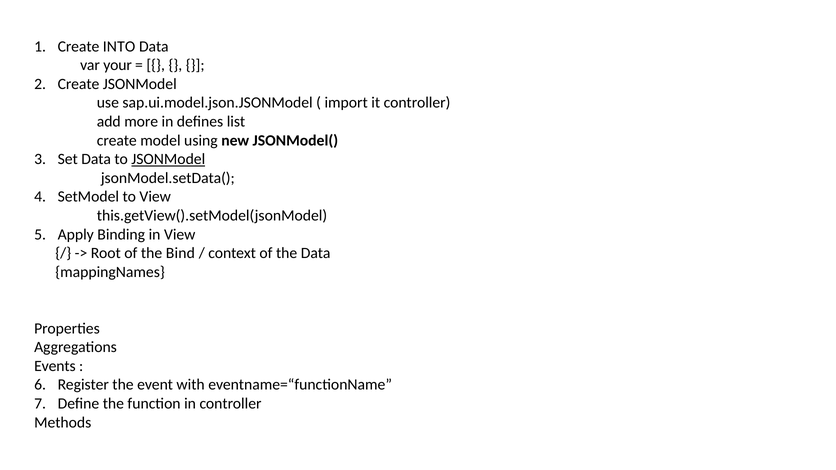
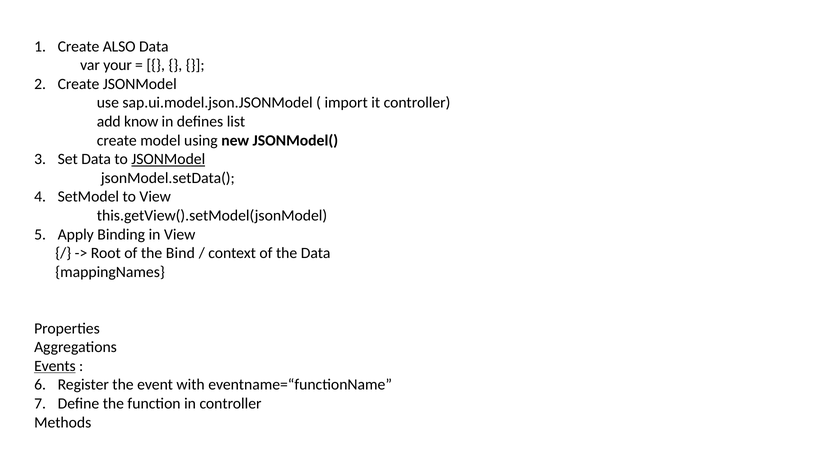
INTO: INTO -> ALSO
more: more -> know
Events underline: none -> present
